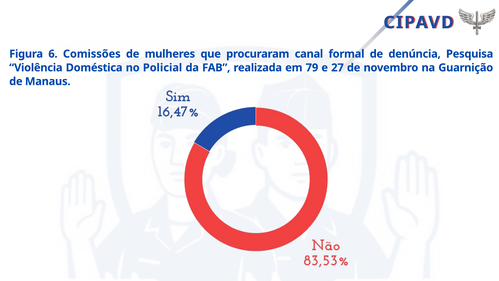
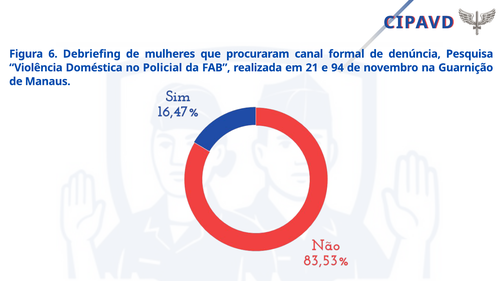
Comissões: Comissões -> Debriefing
79: 79 -> 21
27: 27 -> 94
